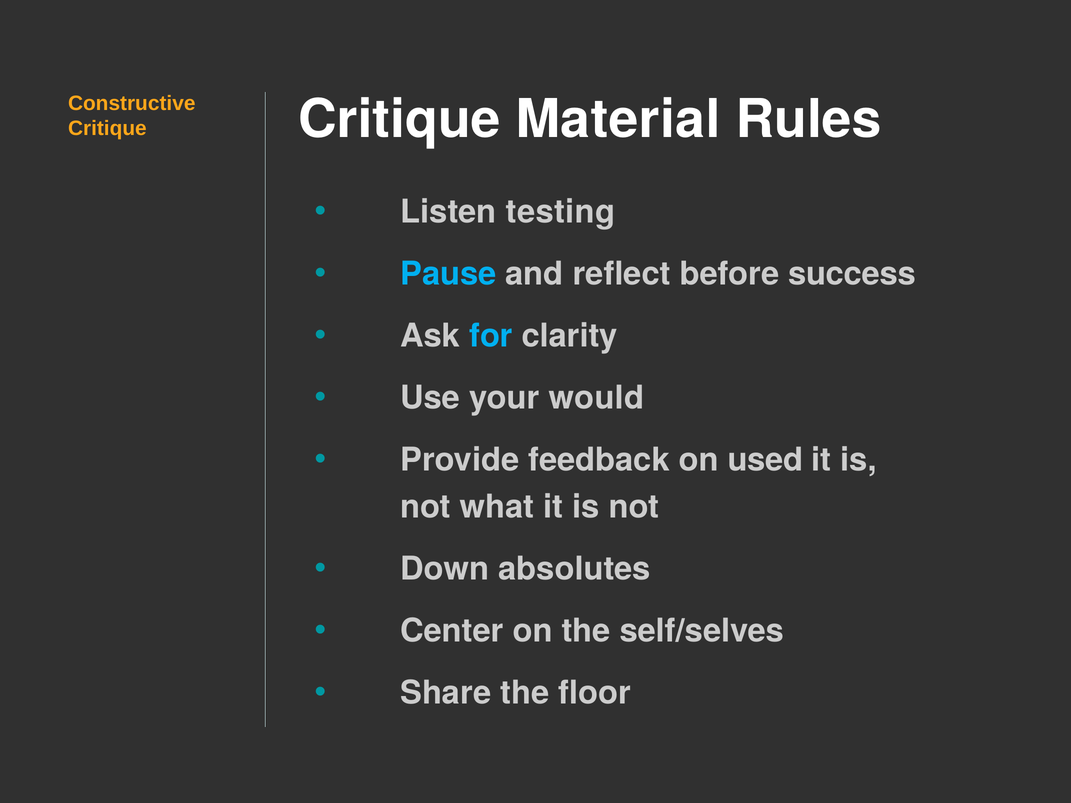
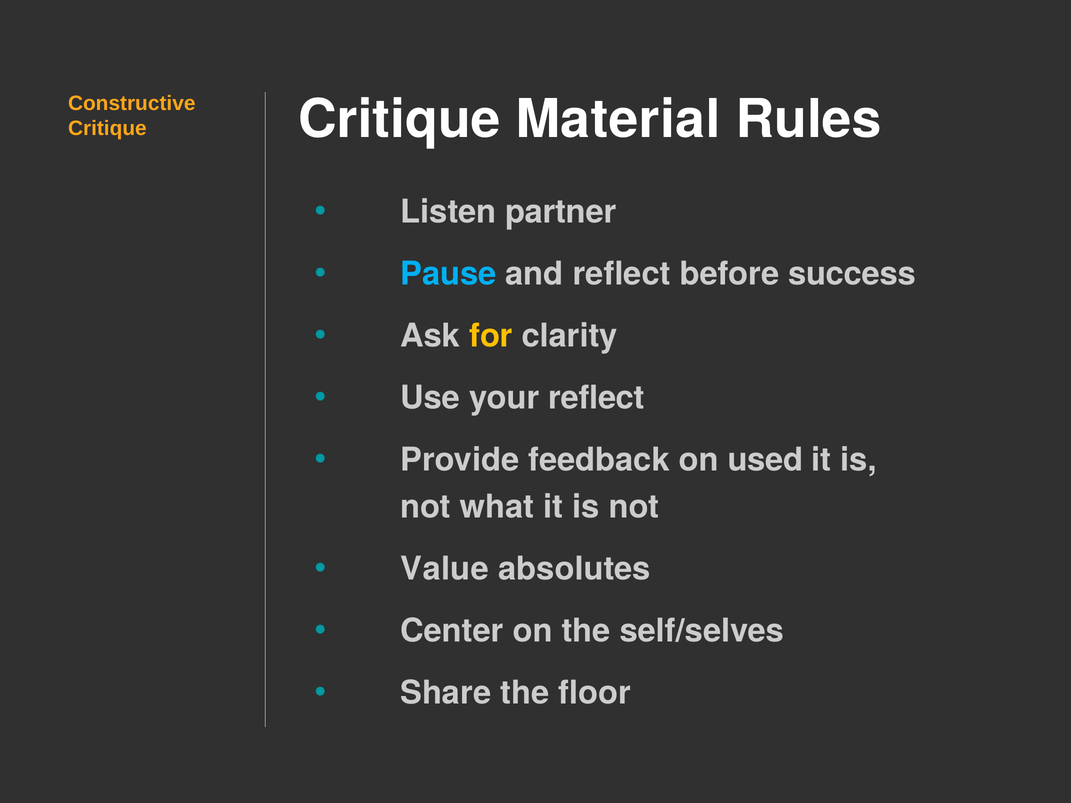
testing: testing -> partner
for colour: light blue -> yellow
your would: would -> reflect
Down: Down -> Value
